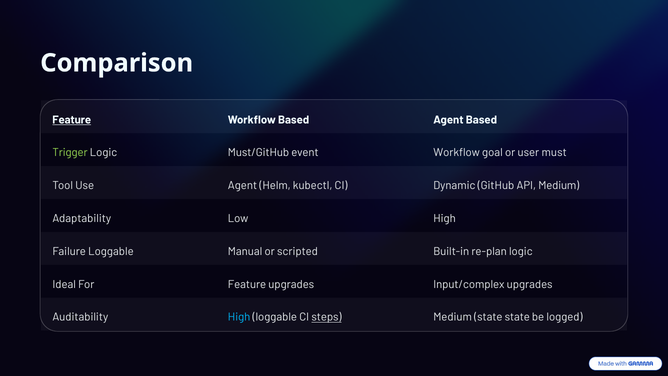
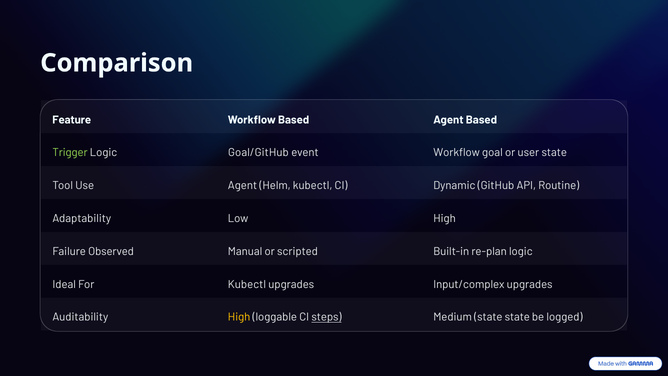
Feature at (72, 120) underline: present -> none
Must/GitHub: Must/GitHub -> Goal/GitHub
user must: must -> state
API Medium: Medium -> Routine
Failure Loggable: Loggable -> Observed
For Feature: Feature -> Kubectl
High at (239, 317) colour: light blue -> yellow
